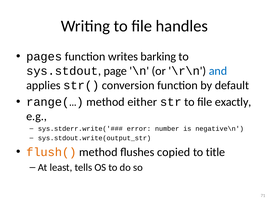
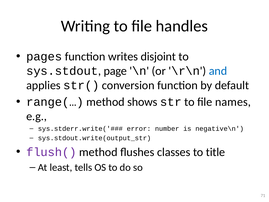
barking: barking -> disjoint
either: either -> shows
exactly: exactly -> names
flush( colour: orange -> purple
copied: copied -> classes
